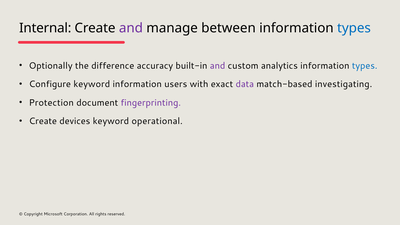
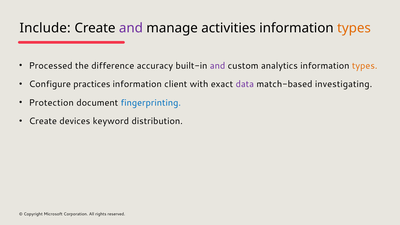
Internal: Internal -> Include
between: between -> activities
types at (354, 28) colour: blue -> orange
Optionally: Optionally -> Processed
types at (365, 66) colour: blue -> orange
Configure keyword: keyword -> practices
users: users -> client
fingerprinting colour: purple -> blue
operational: operational -> distribution
